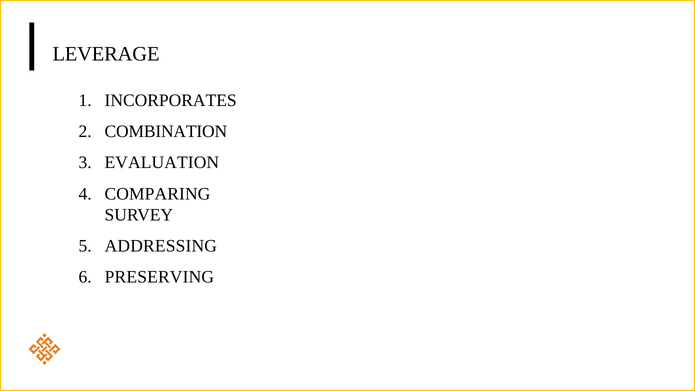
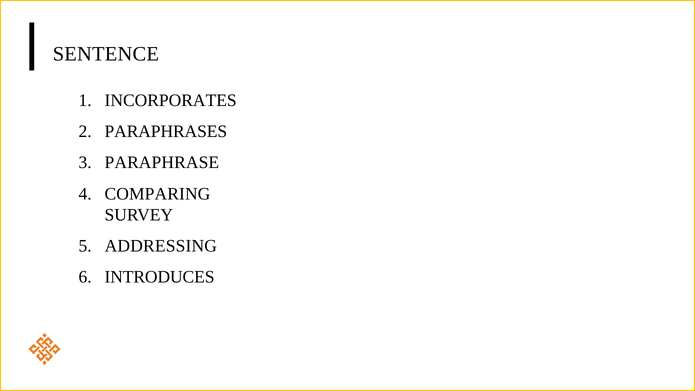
LEVERAGE: LEVERAGE -> SENTENCE
COMBINATION: COMBINATION -> PARAPHRASES
EVALUATION: EVALUATION -> PARAPHRASE
PRESERVING: PRESERVING -> INTRODUCES
